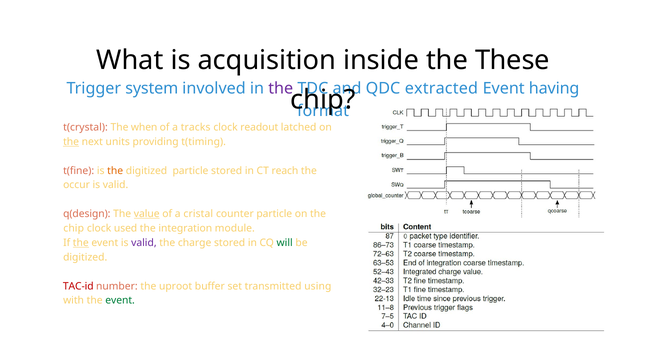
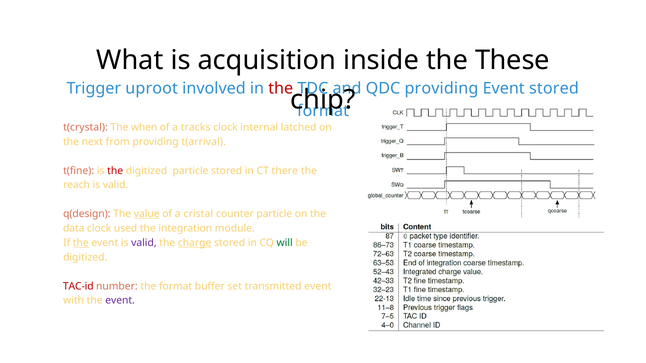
system: system -> uproot
the at (281, 88) colour: purple -> red
QDC extracted: extracted -> providing
Event having: having -> stored
readout: readout -> internal
the at (71, 142) underline: present -> none
units: units -> from
t(timing: t(timing -> t(arrival
the at (115, 171) colour: orange -> red
reach: reach -> there
occur: occur -> reach
chip at (74, 229): chip -> data
charge underline: none -> present
the uproot: uproot -> format
transmitted using: using -> event
event at (120, 301) colour: green -> purple
